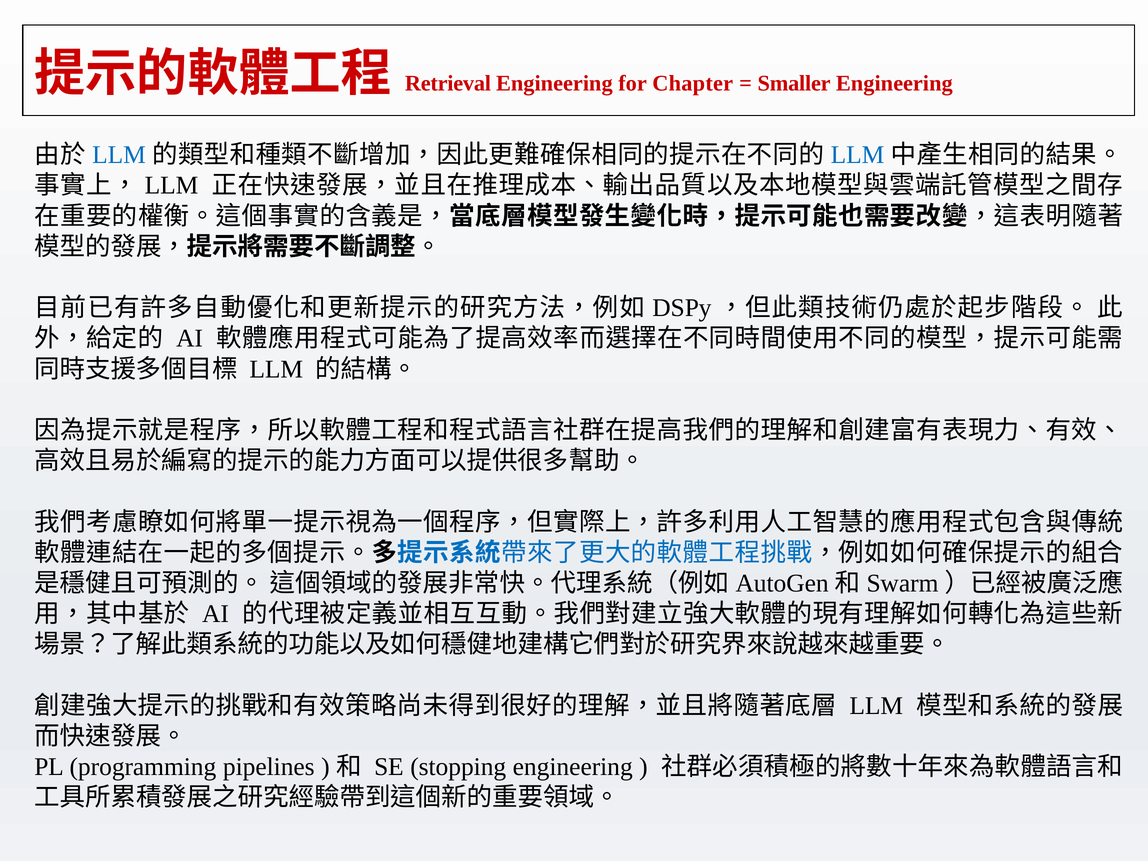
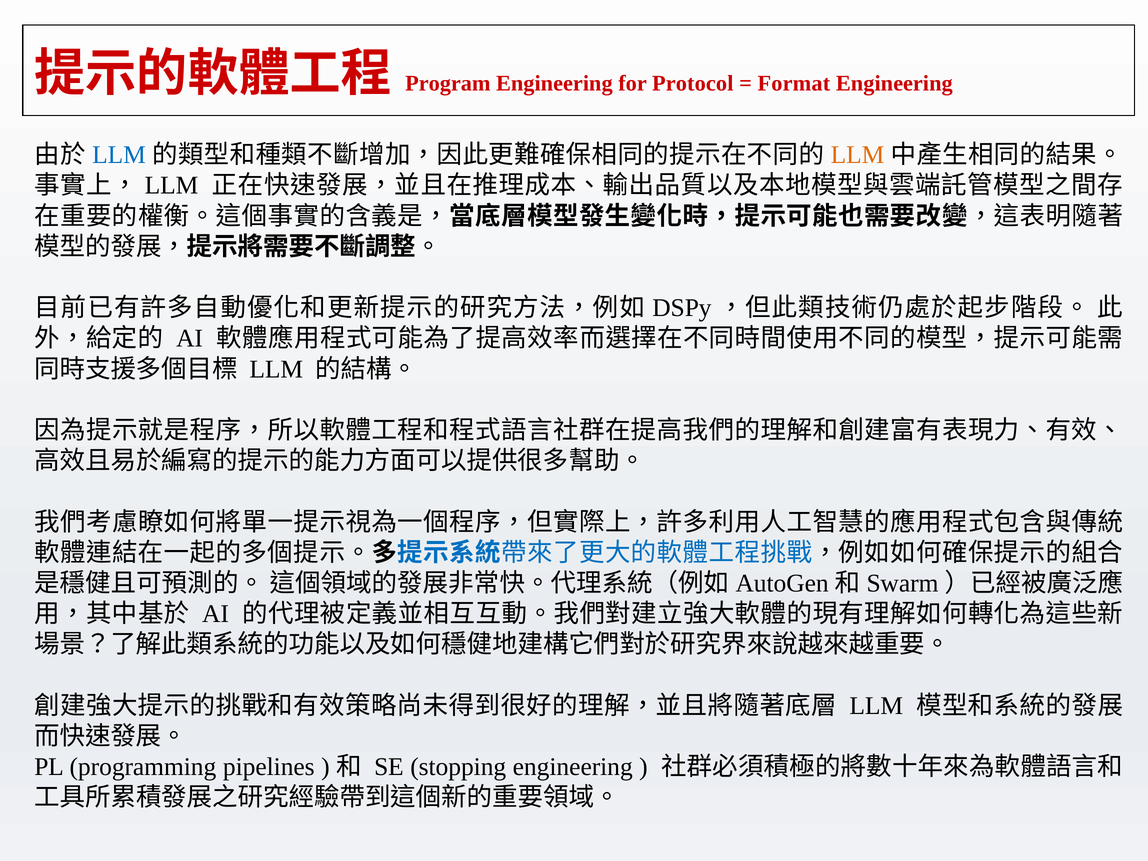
Retrieval: Retrieval -> Program
Chapter: Chapter -> Protocol
Smaller: Smaller -> Format
LLM at (858, 155) colour: blue -> orange
